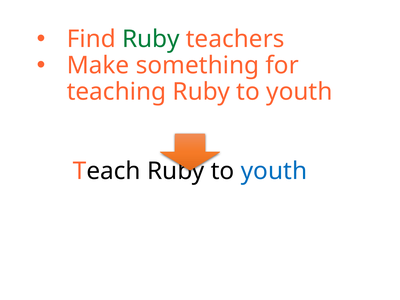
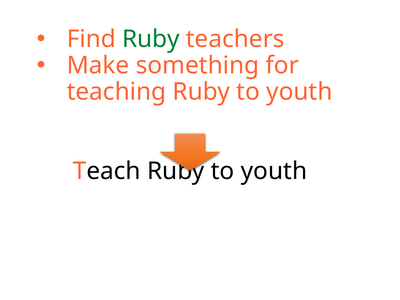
youth at (274, 171) colour: blue -> black
